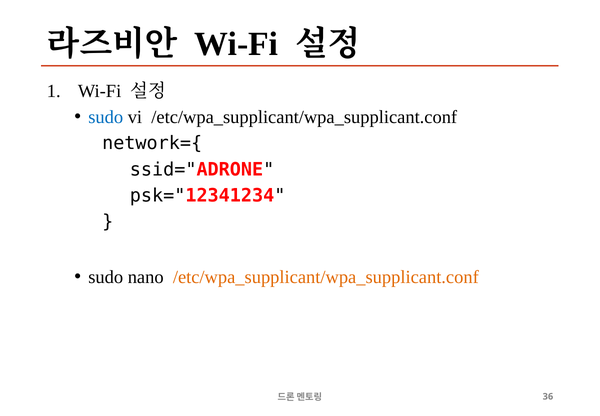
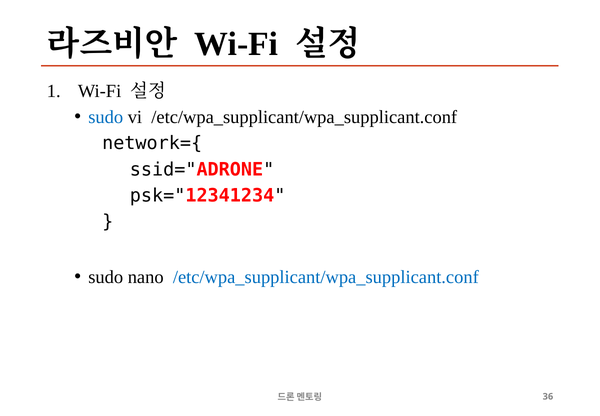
/etc/wpa_supplicant/wpa_supplicant.conf at (326, 277) colour: orange -> blue
